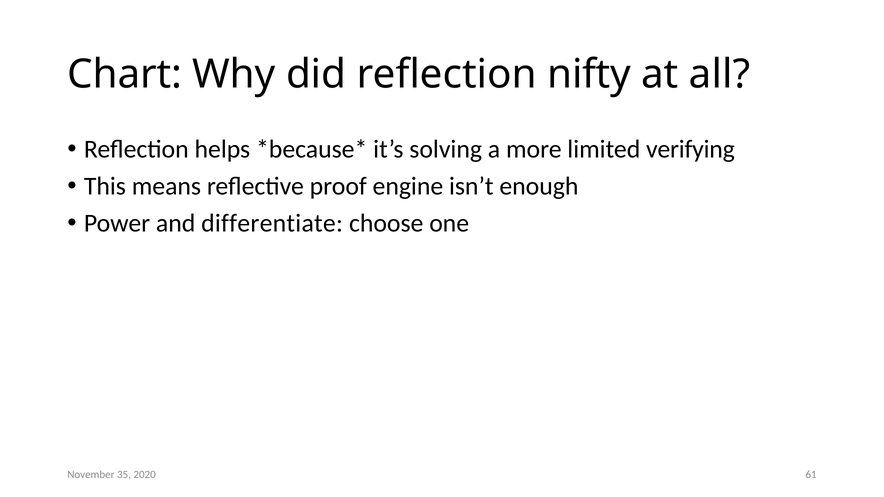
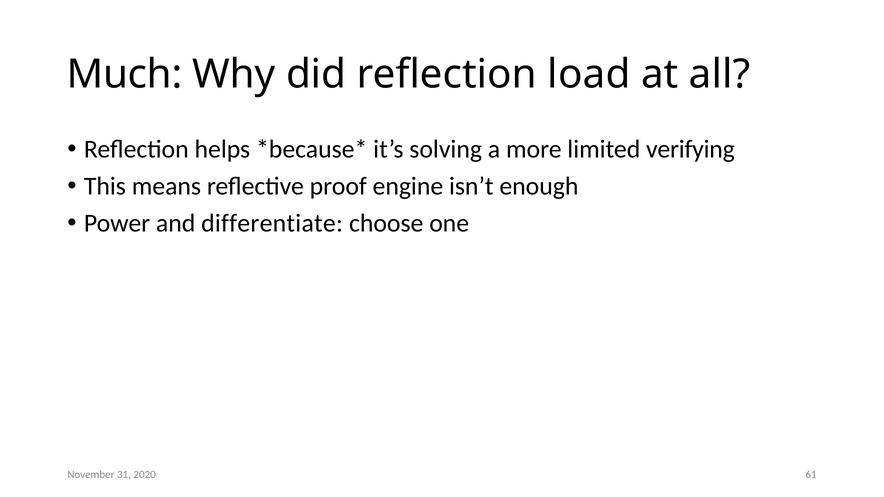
Chart: Chart -> Much
nifty: nifty -> load
35: 35 -> 31
